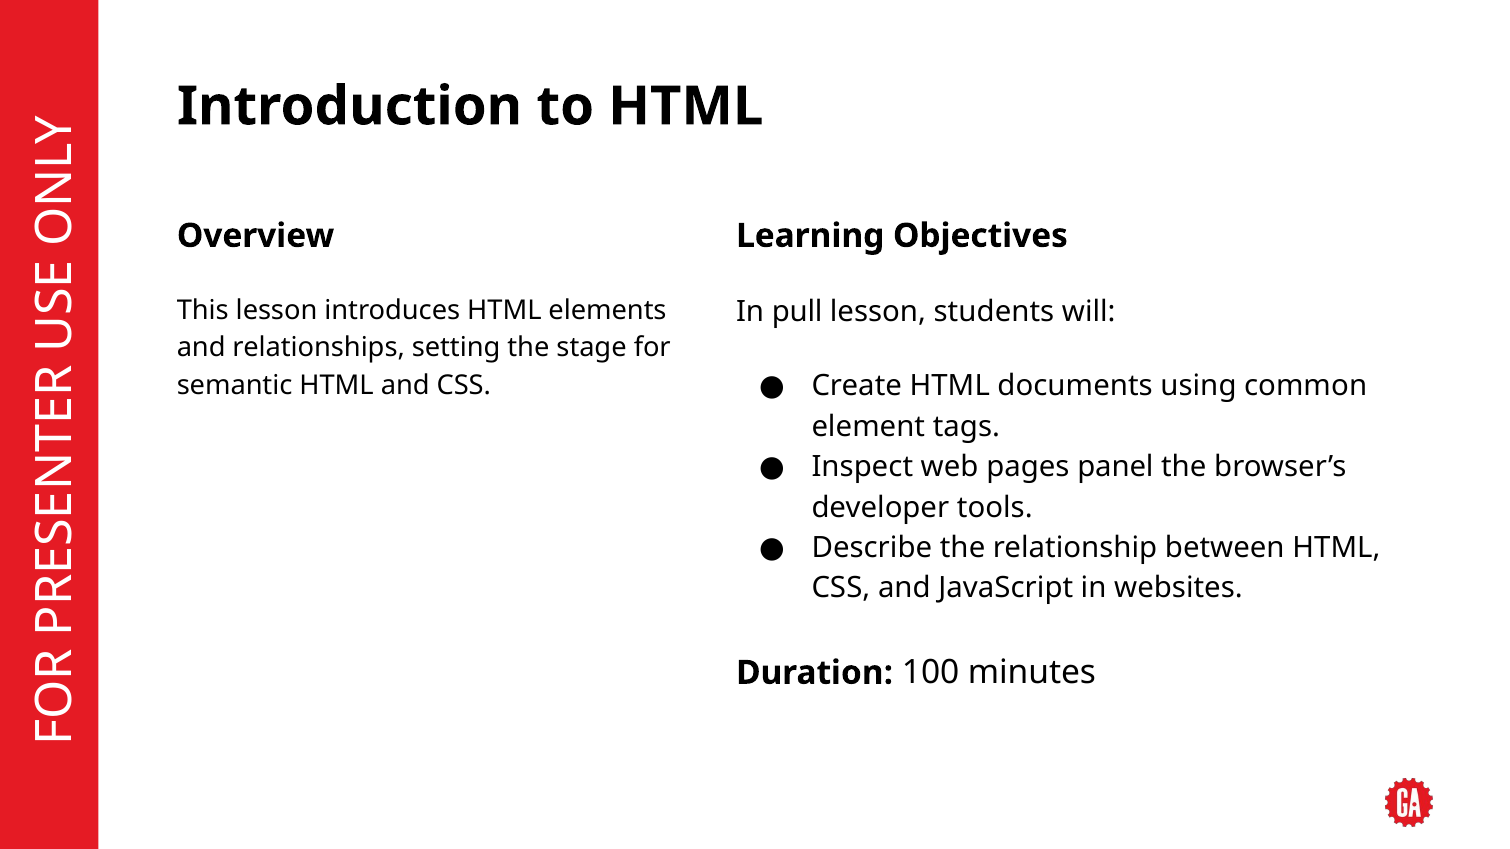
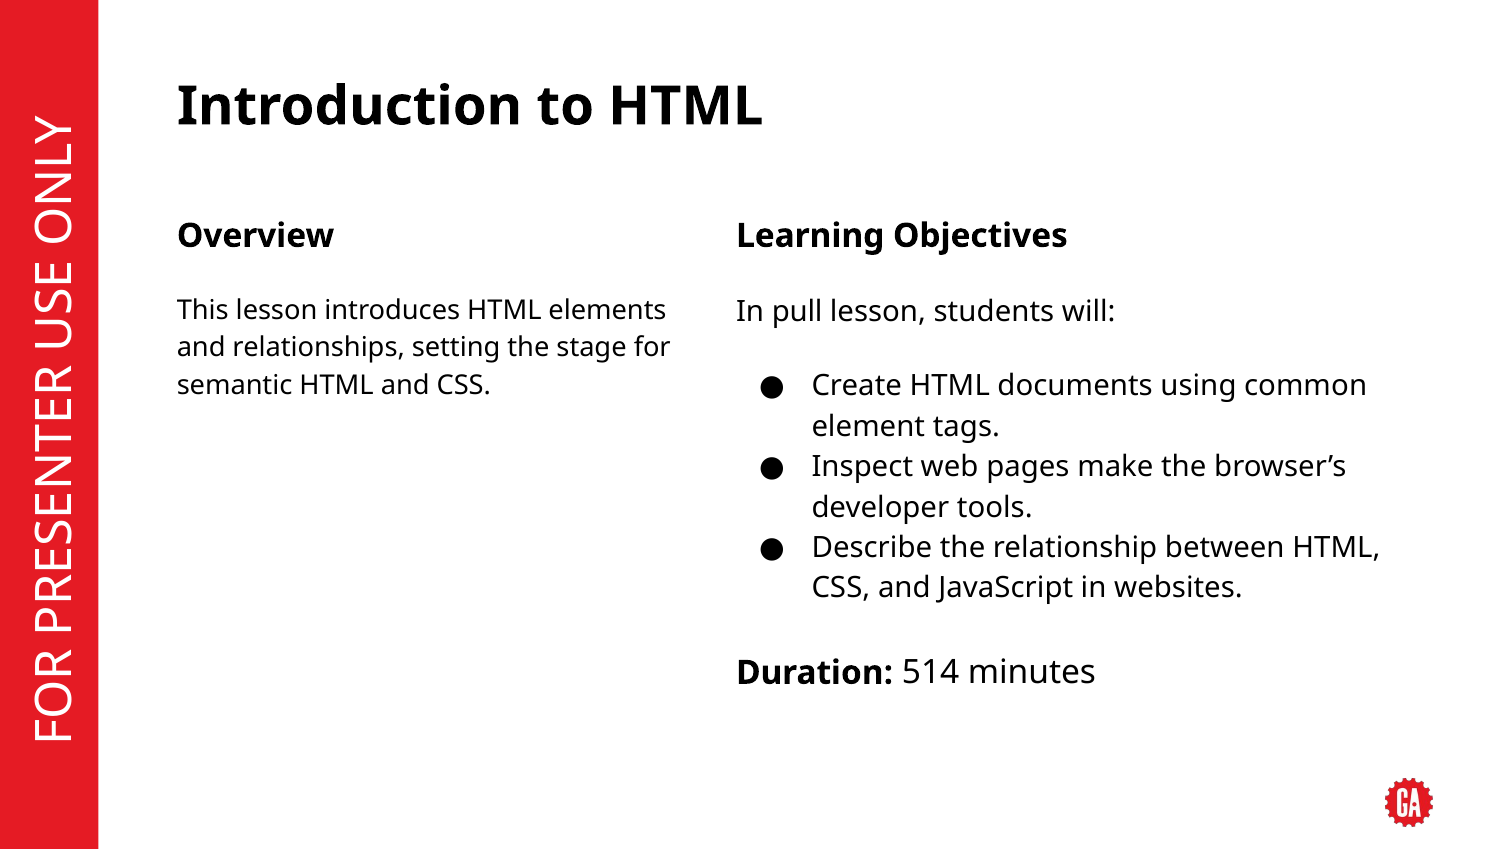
panel: panel -> make
100: 100 -> 514
